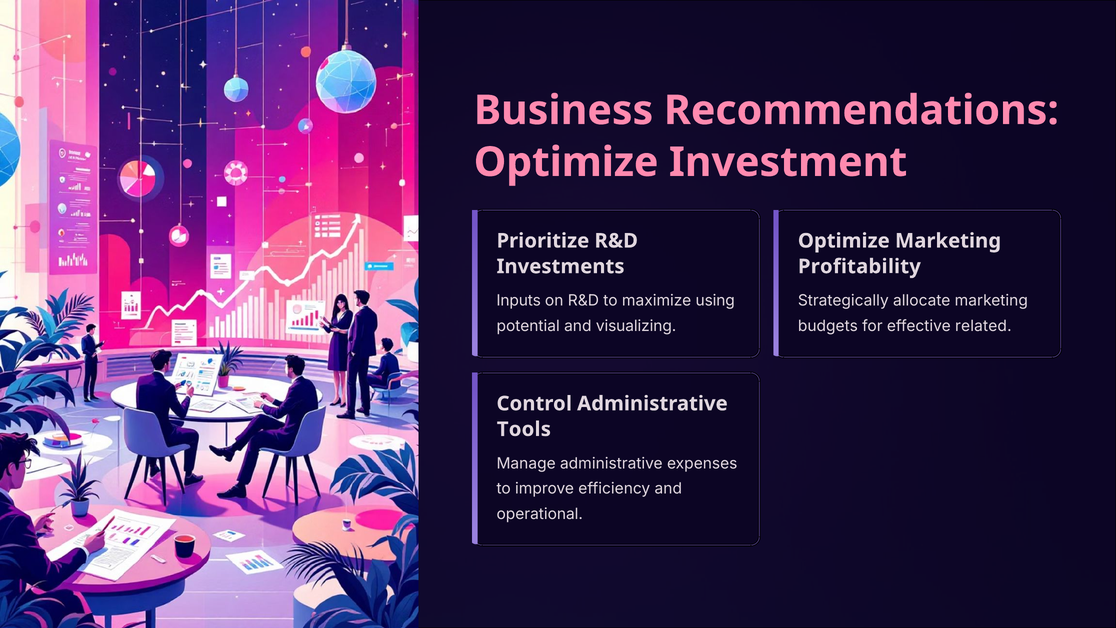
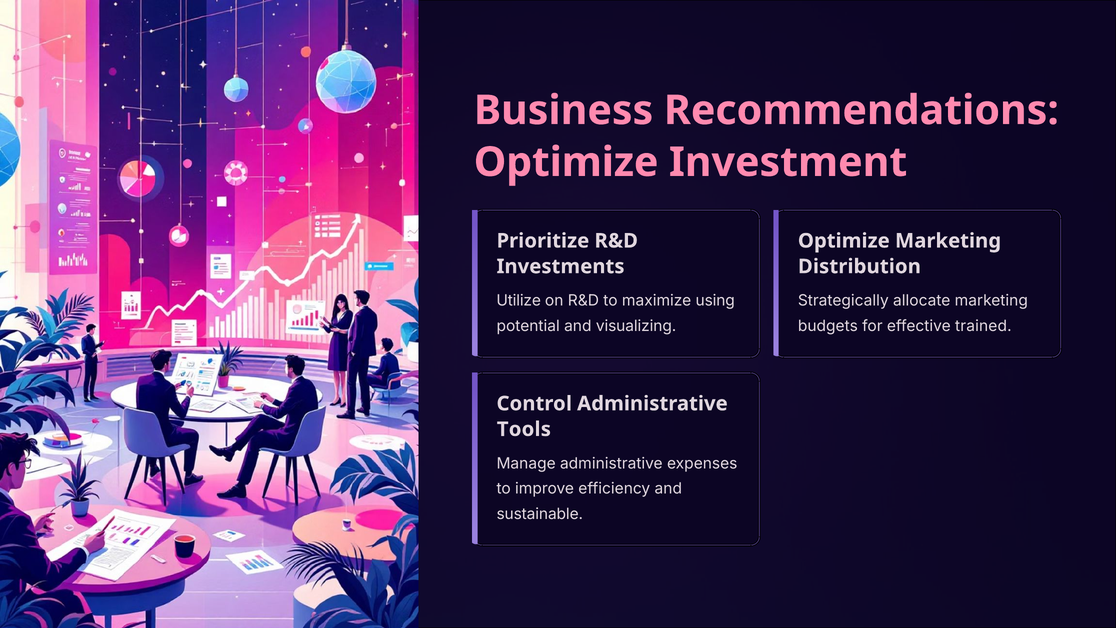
Profitability: Profitability -> Distribution
Inputs: Inputs -> Utilize
related: related -> trained
operational: operational -> sustainable
